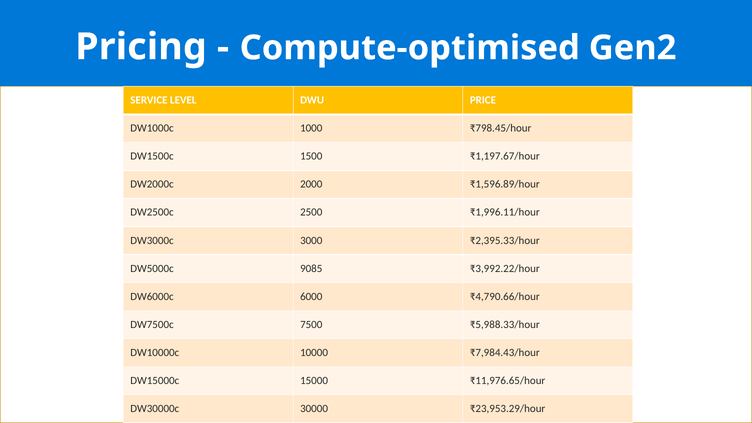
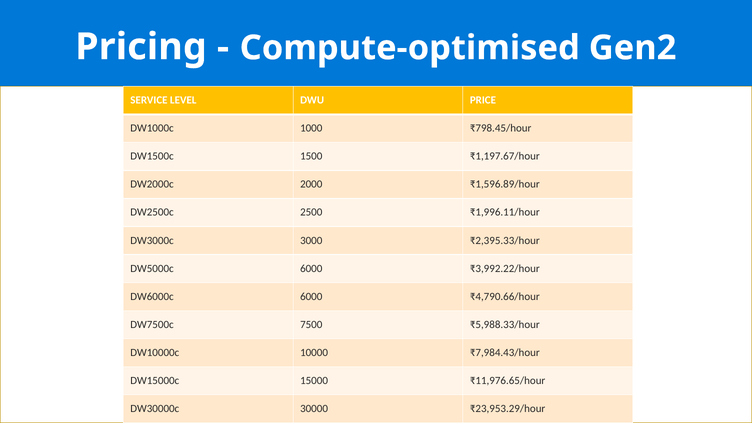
DW5000c 9085: 9085 -> 6000
